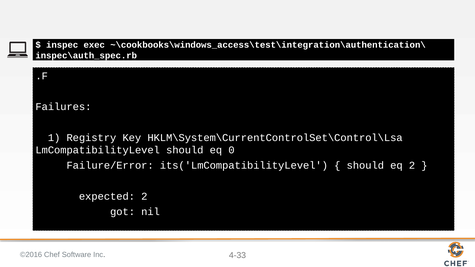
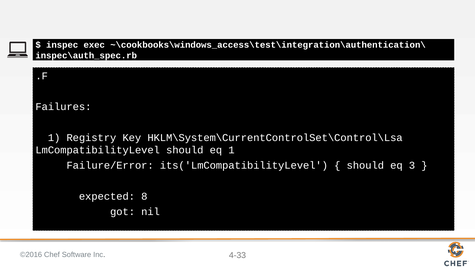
eq 0: 0 -> 1
eq 2: 2 -> 3
expected 2: 2 -> 8
